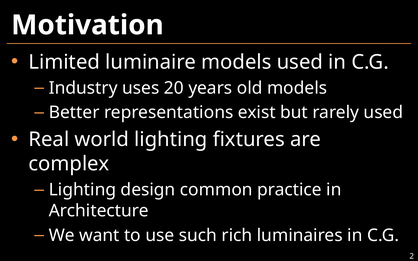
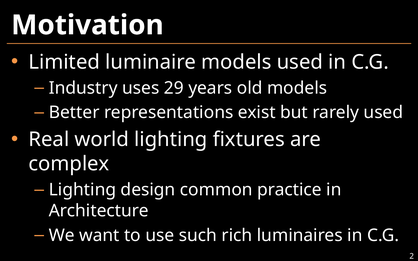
20: 20 -> 29
